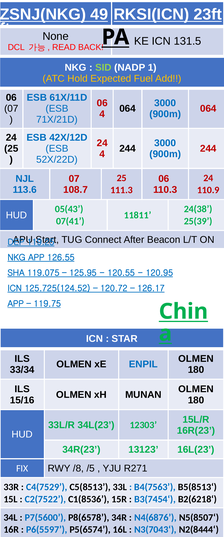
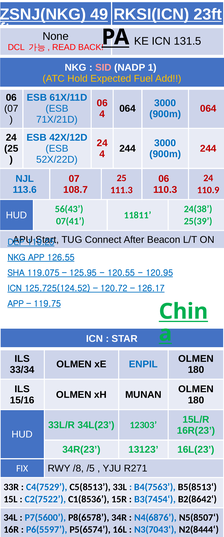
SID colour: light green -> pink
05(43: 05(43 -> 56(43
B2(6218‘: B2(6218‘ -> B2(8642‘
